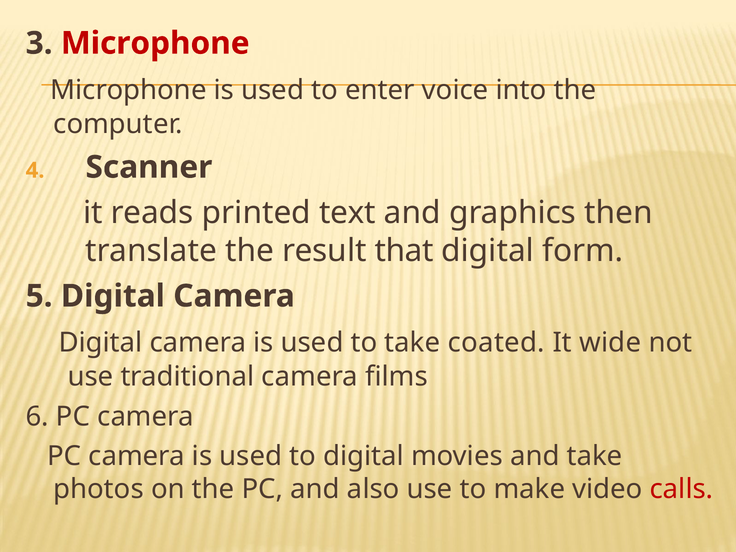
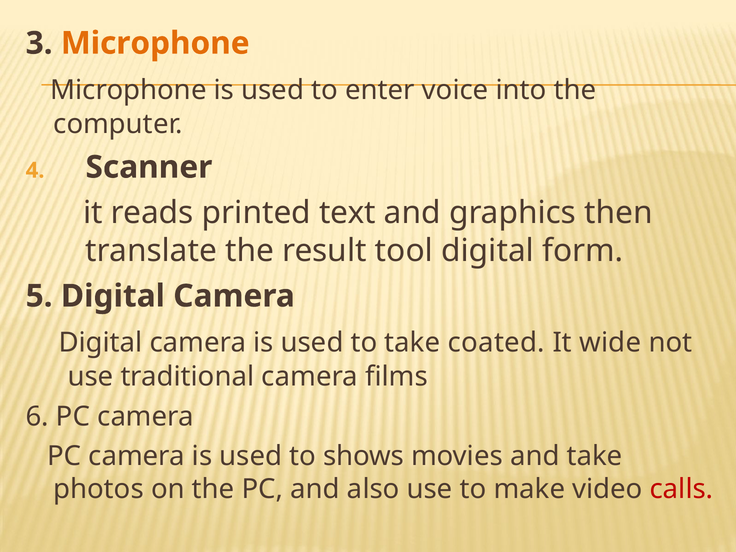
Microphone at (155, 43) colour: red -> orange
that: that -> tool
to digital: digital -> shows
